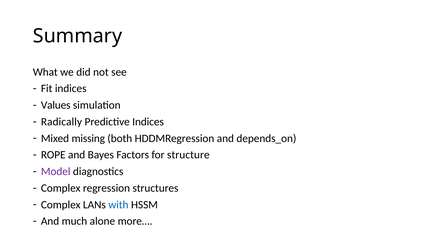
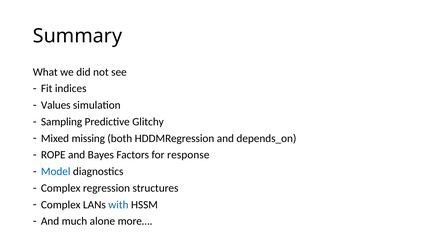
Radically: Radically -> Sampling
Predictive Indices: Indices -> Glitchy
structure: structure -> response
Model colour: purple -> blue
